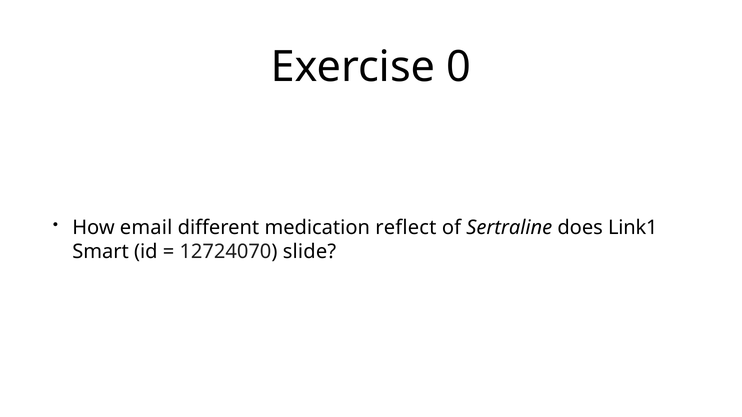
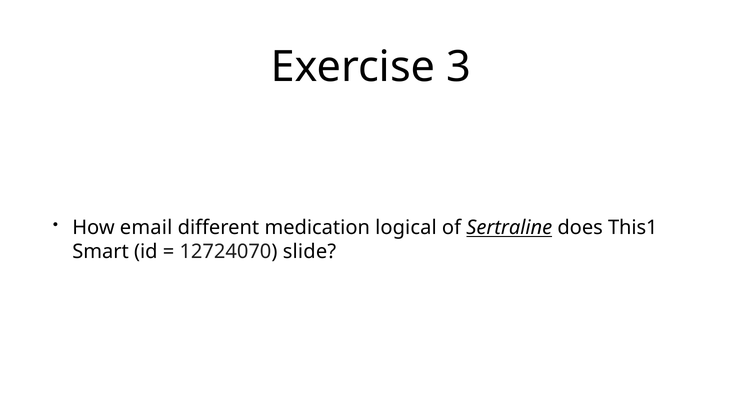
0: 0 -> 3
reflect: reflect -> logical
Sertraline underline: none -> present
Link1: Link1 -> This1
